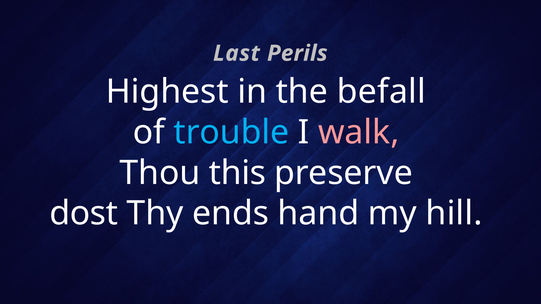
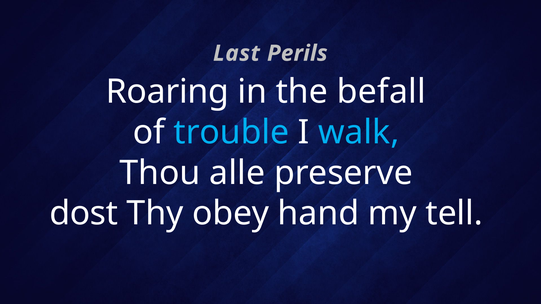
Highest: Highest -> Roaring
walk colour: pink -> light blue
this: this -> alle
ends: ends -> obey
hill: hill -> tell
